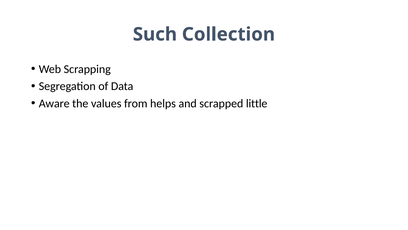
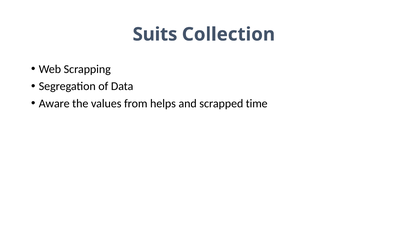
Such: Such -> Suits
little: little -> time
